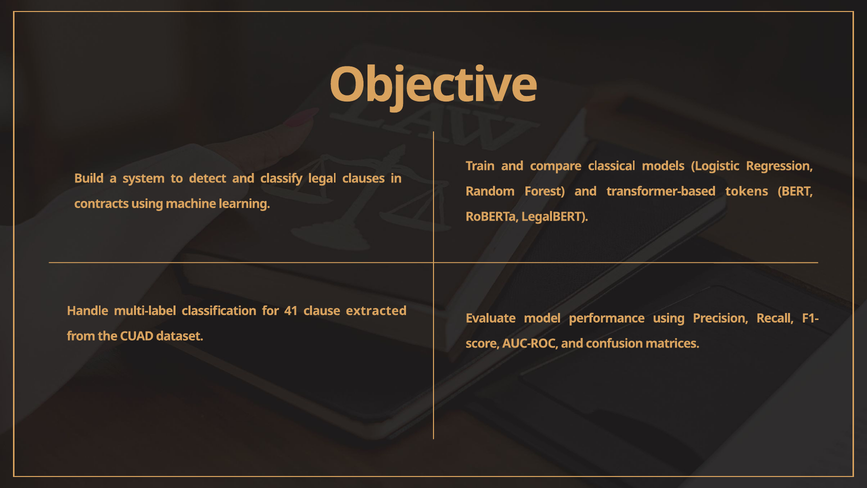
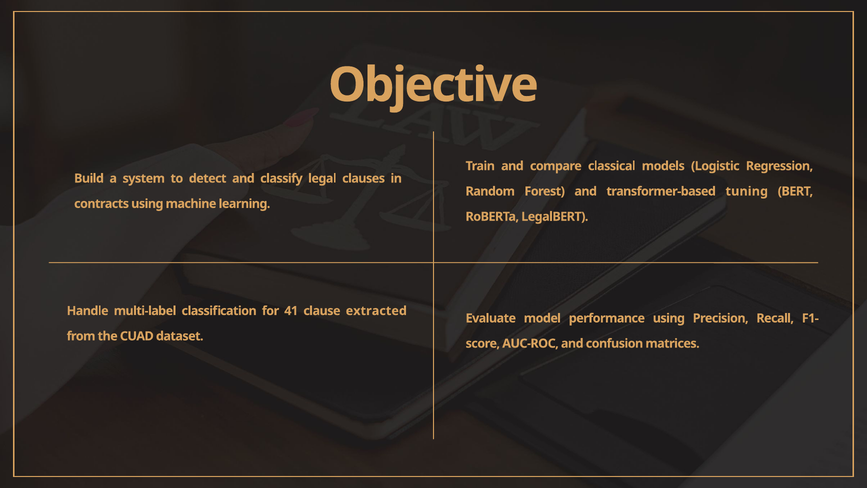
tokens: tokens -> tuning
